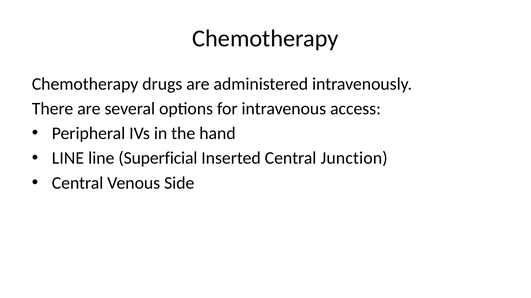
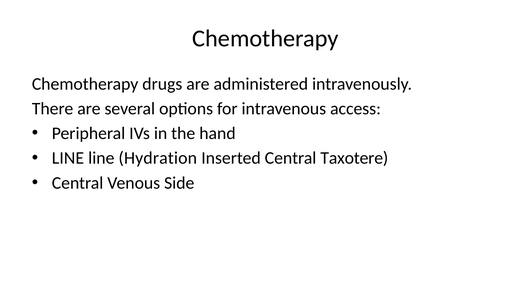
Superficial: Superficial -> Hydration
Junction: Junction -> Taxotere
